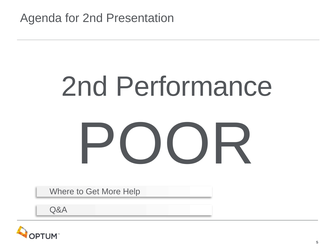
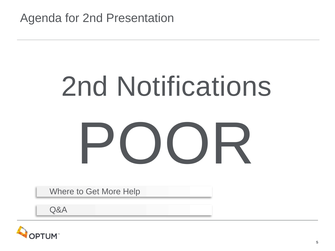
Performance: Performance -> Notifications
